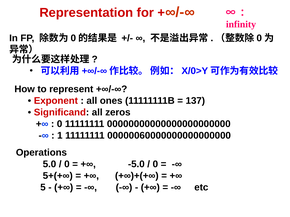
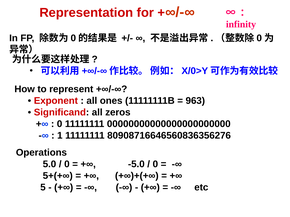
137: 137 -> 963
00000060000000000000000: 00000060000000000000000 -> 80908716646560836356276
